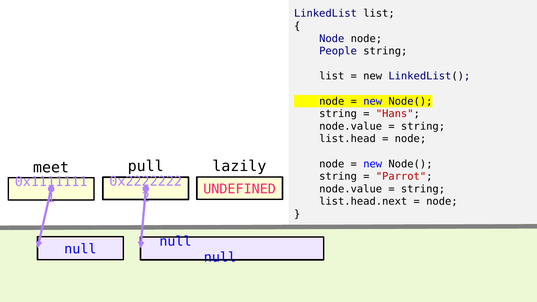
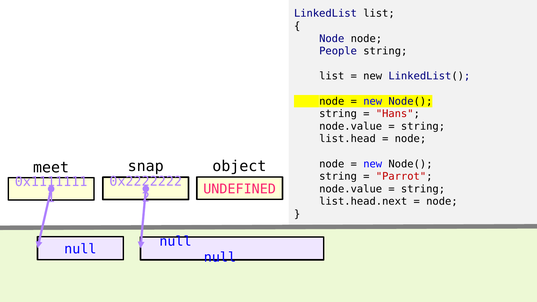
lazily: lazily -> object
pull: pull -> snap
